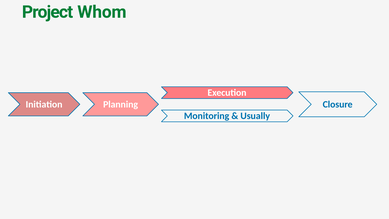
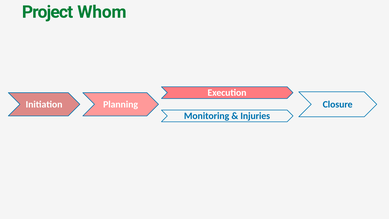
Usually: Usually -> Injuries
